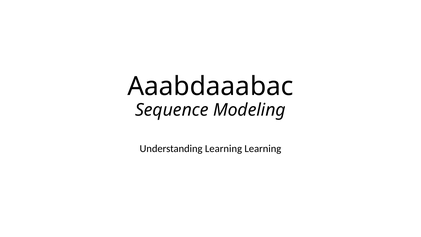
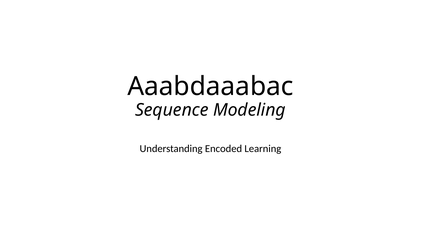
Understanding Learning: Learning -> Encoded
